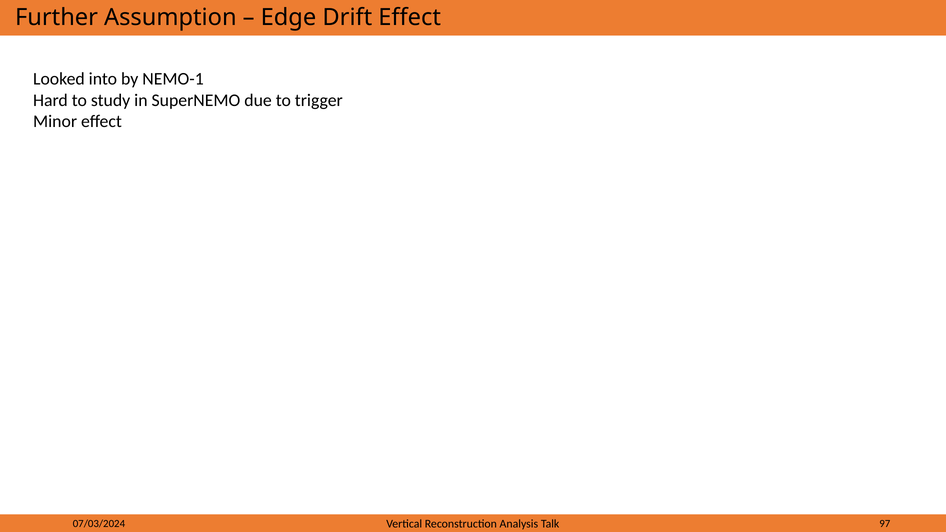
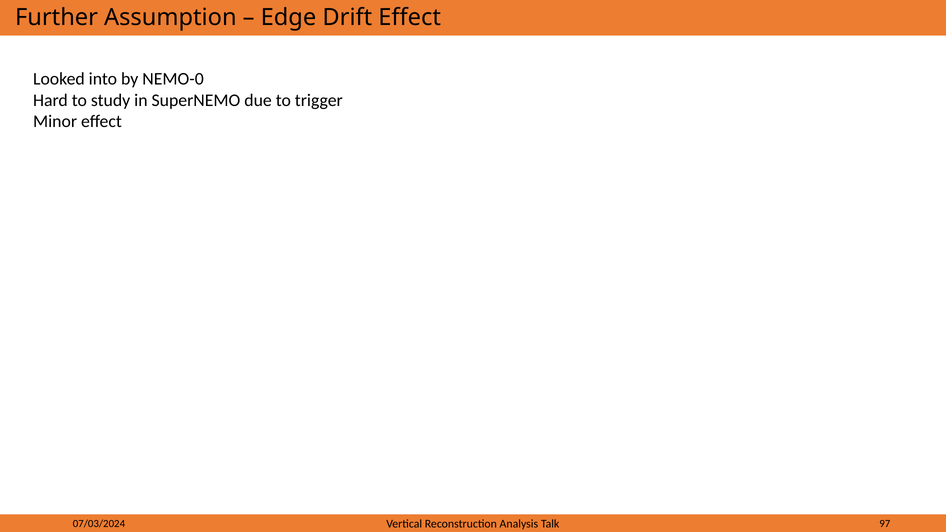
NEMO-1: NEMO-1 -> NEMO-0
